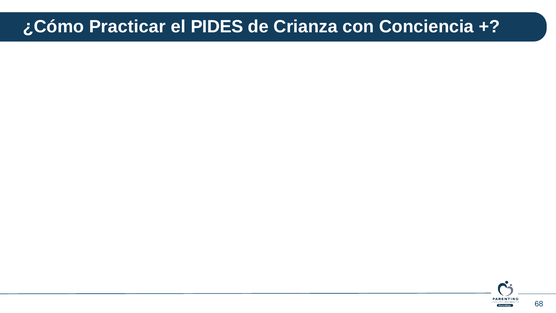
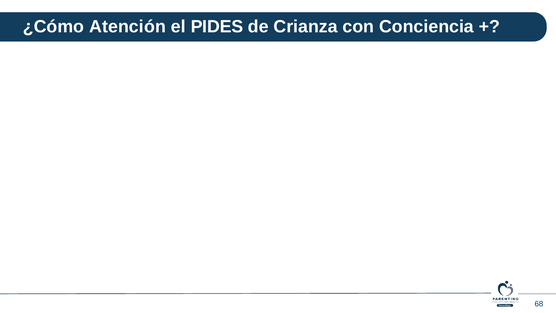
Practicar: Practicar -> Atención
